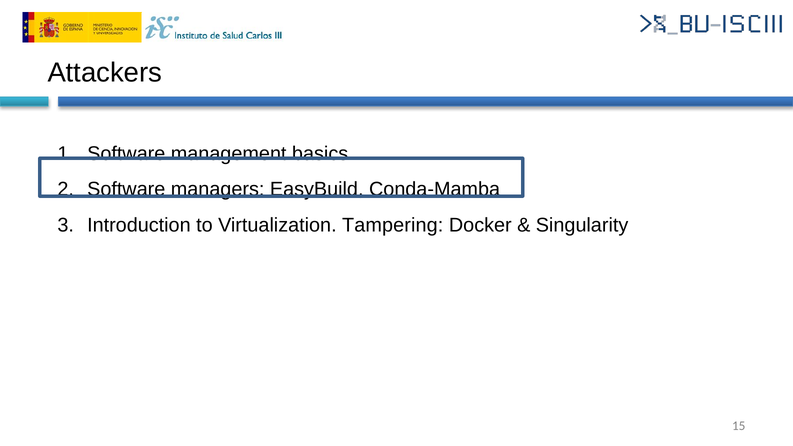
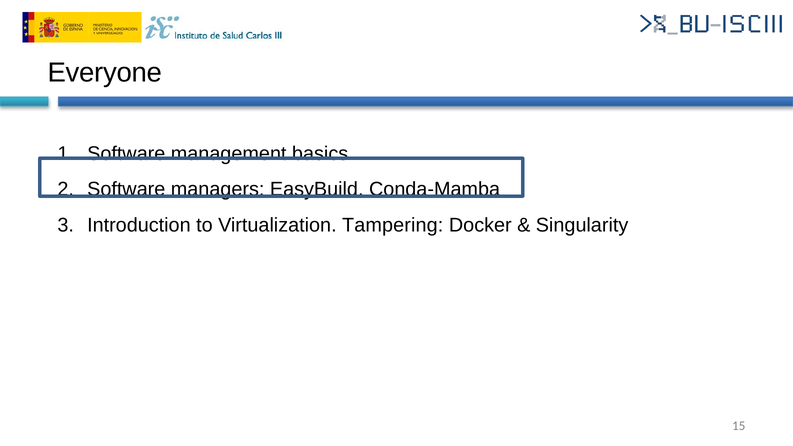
Attackers: Attackers -> Everyone
